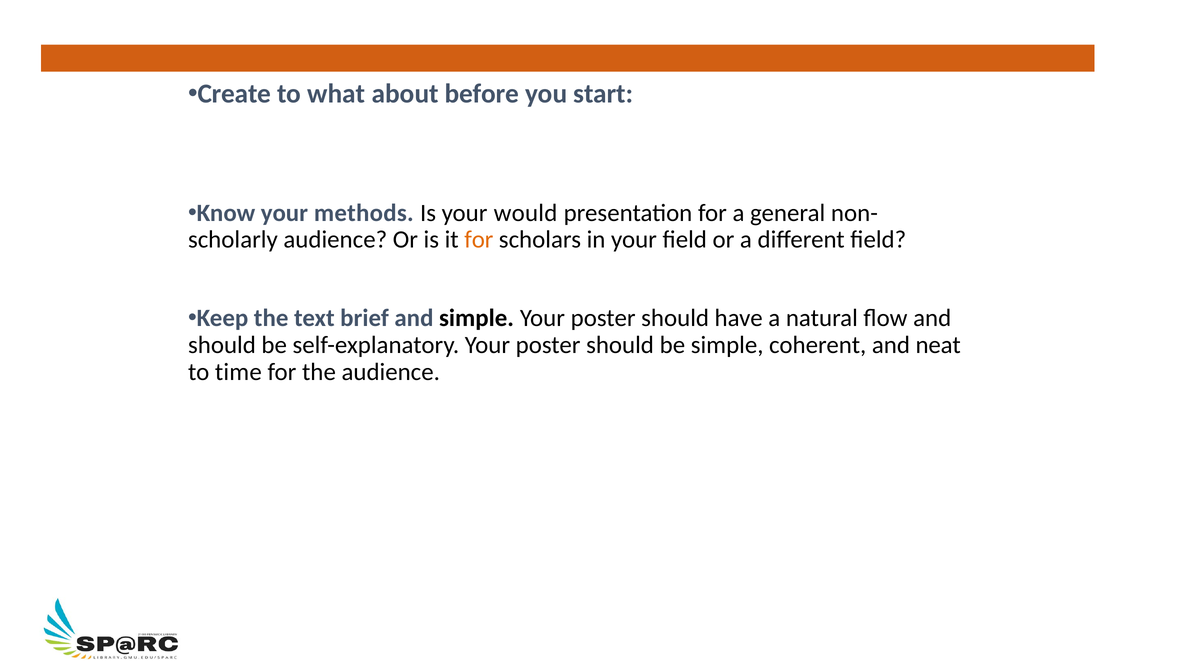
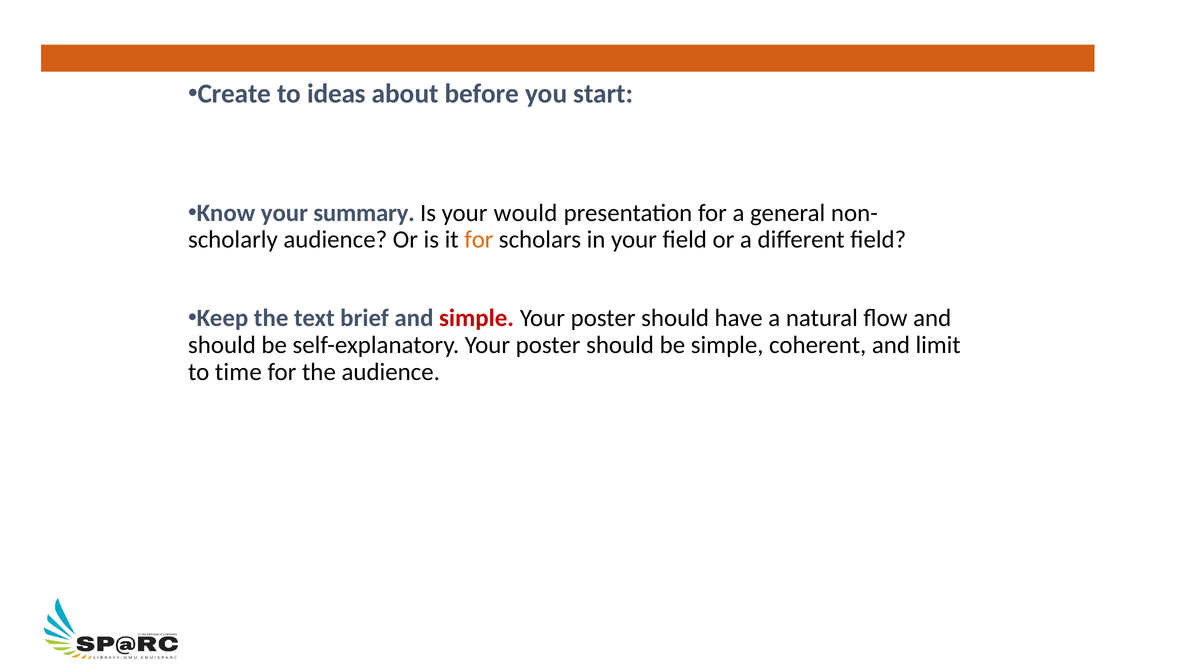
what: what -> ideas
methods: methods -> summary
simple at (477, 318) colour: black -> red
neat: neat -> limit
